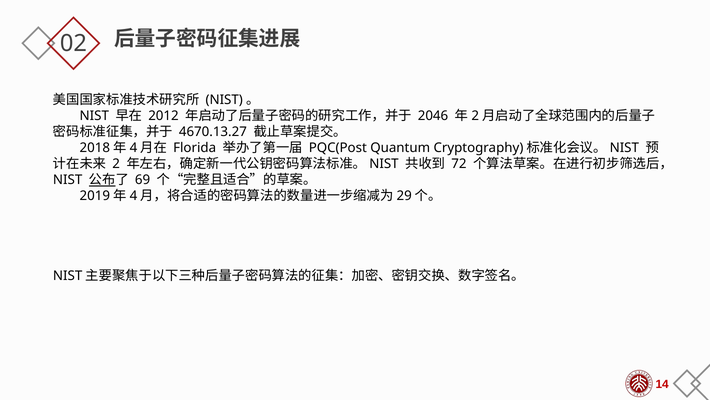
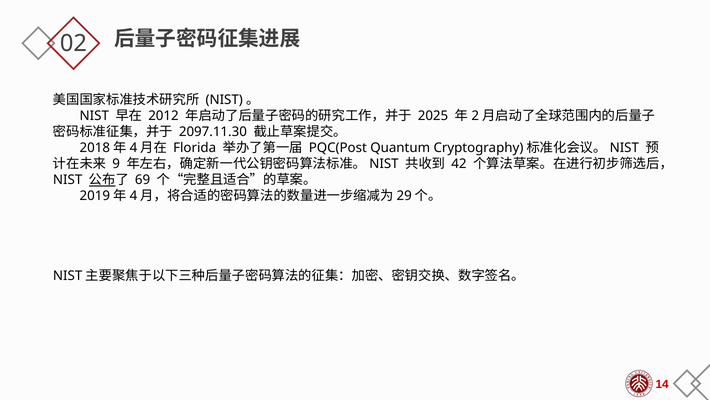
2046: 2046 -> 2025
4670.13.27: 4670.13.27 -> 2097.11.30
2: 2 -> 9
72: 72 -> 42
